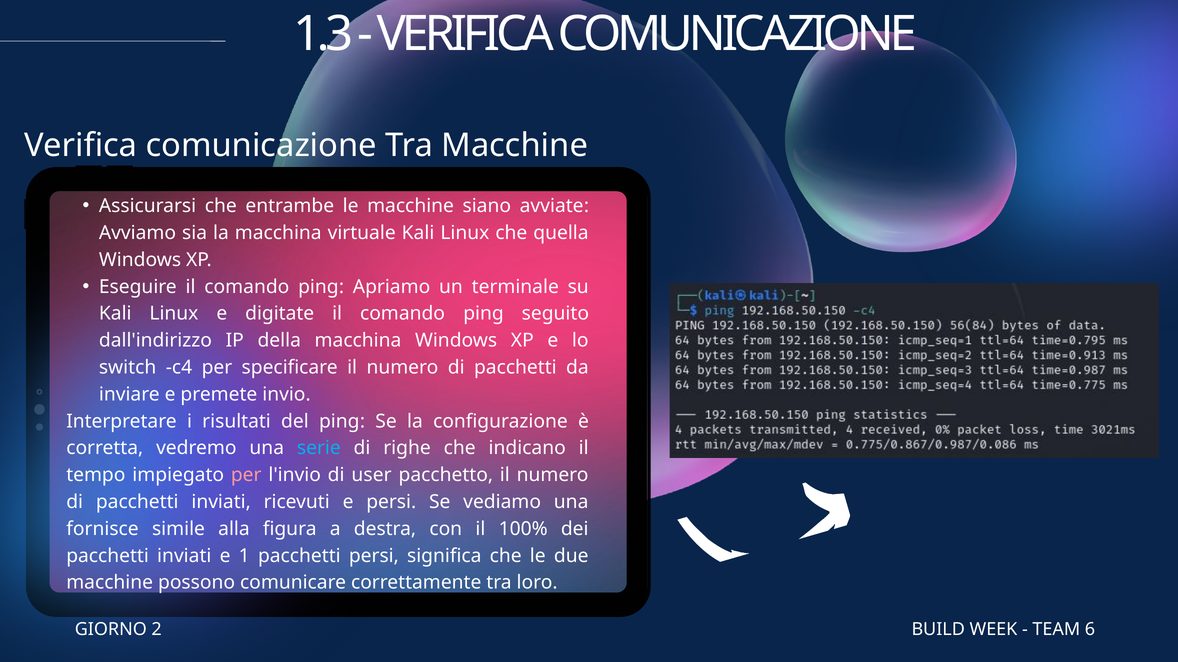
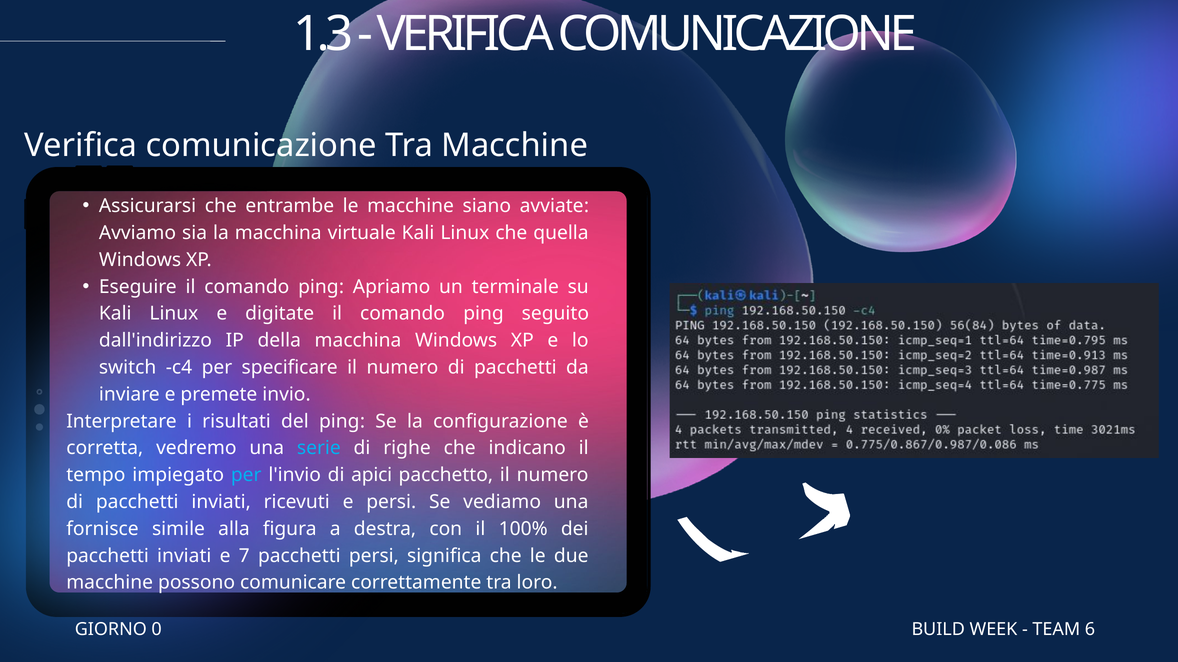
per at (246, 475) colour: pink -> light blue
user: user -> apici
1: 1 -> 7
2: 2 -> 0
